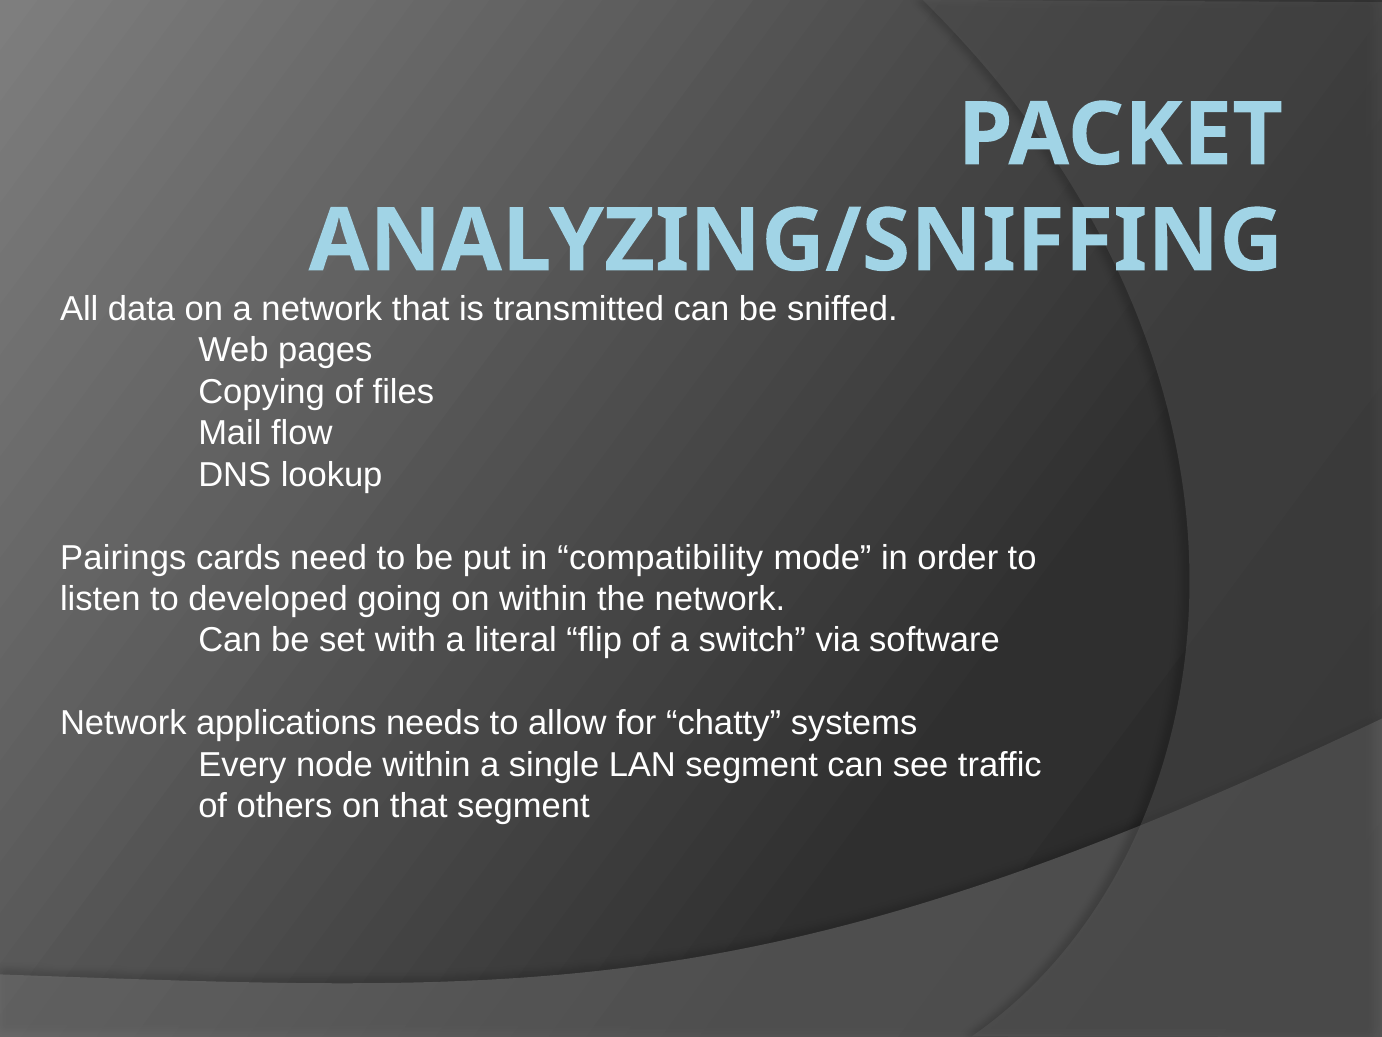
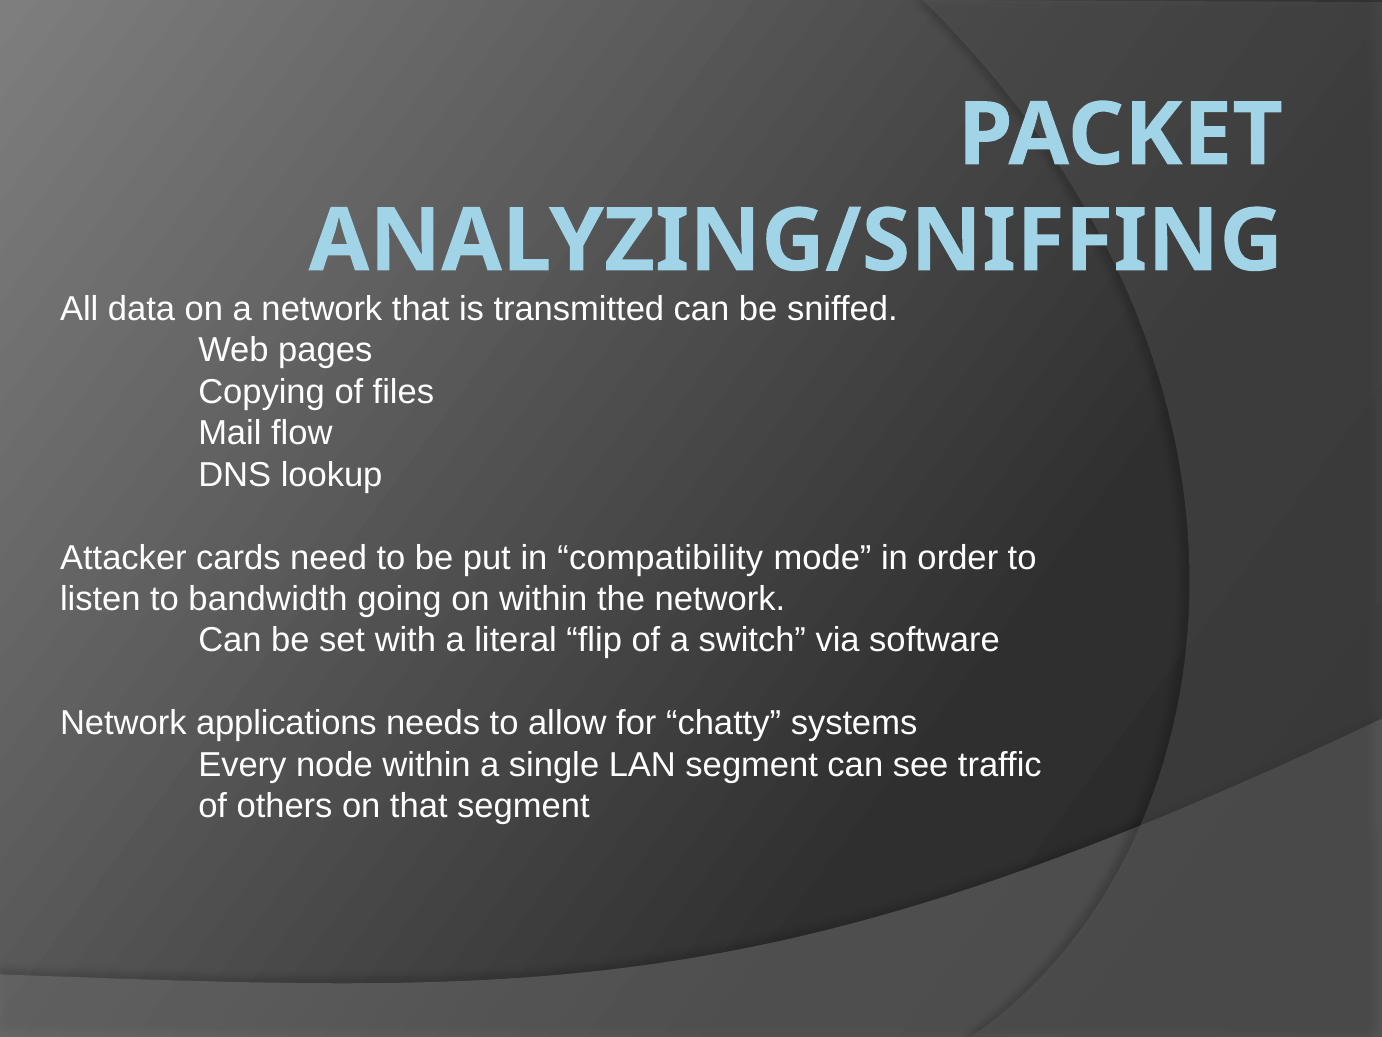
Pairings: Pairings -> Attacker
developed: developed -> bandwidth
